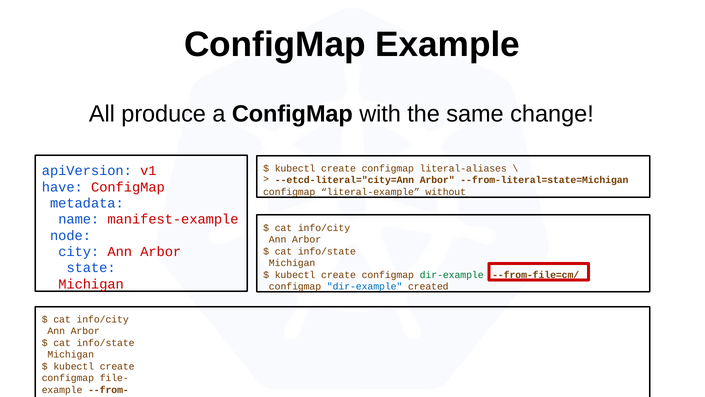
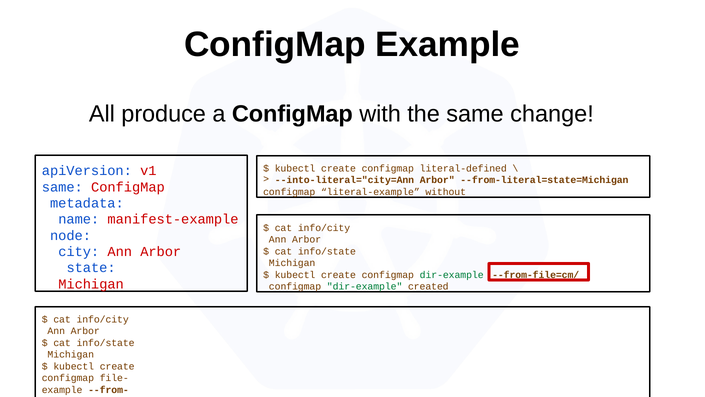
literal-aliases: literal-aliases -> literal-defined
--etcd-literal="city=Ann: --etcd-literal="city=Ann -> --into-literal="city=Ann
have at (62, 187): have -> same
dir-example at (365, 286) colour: blue -> green
